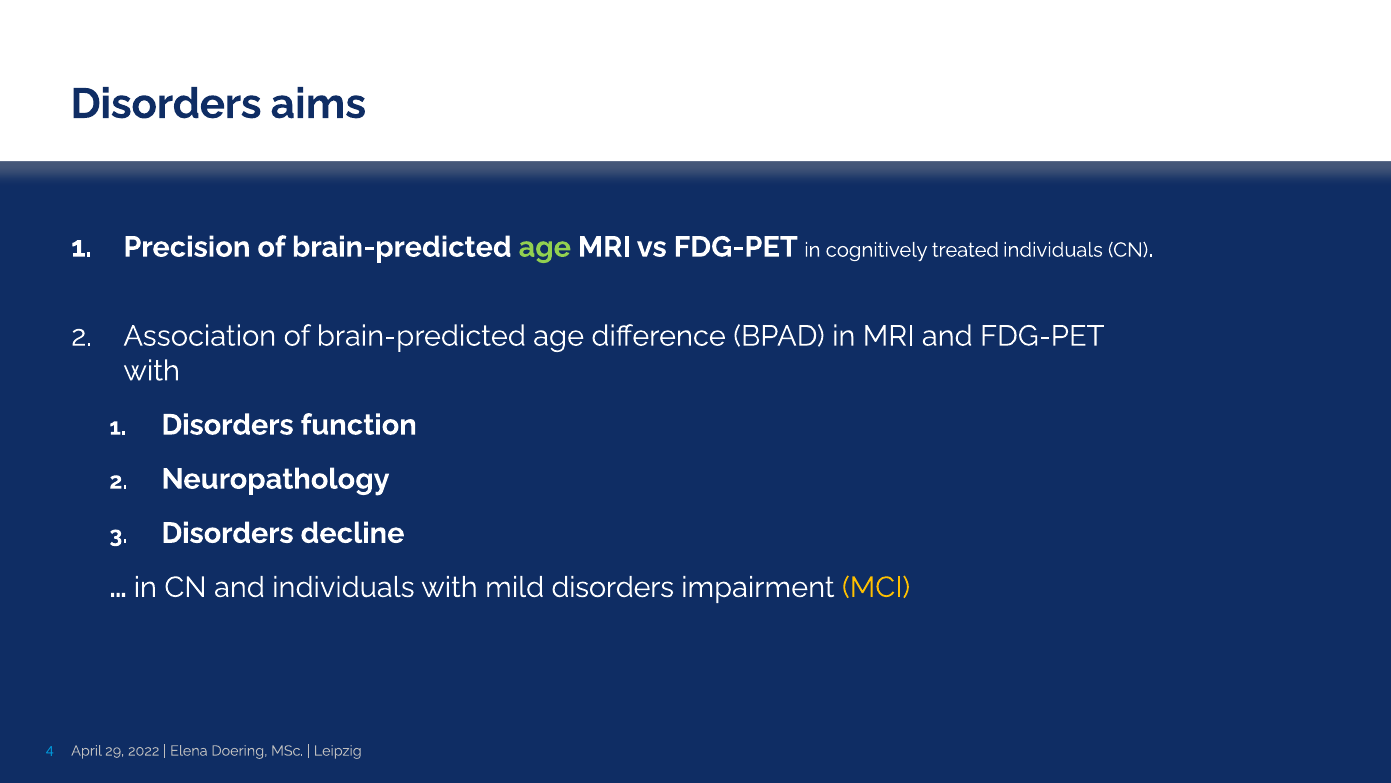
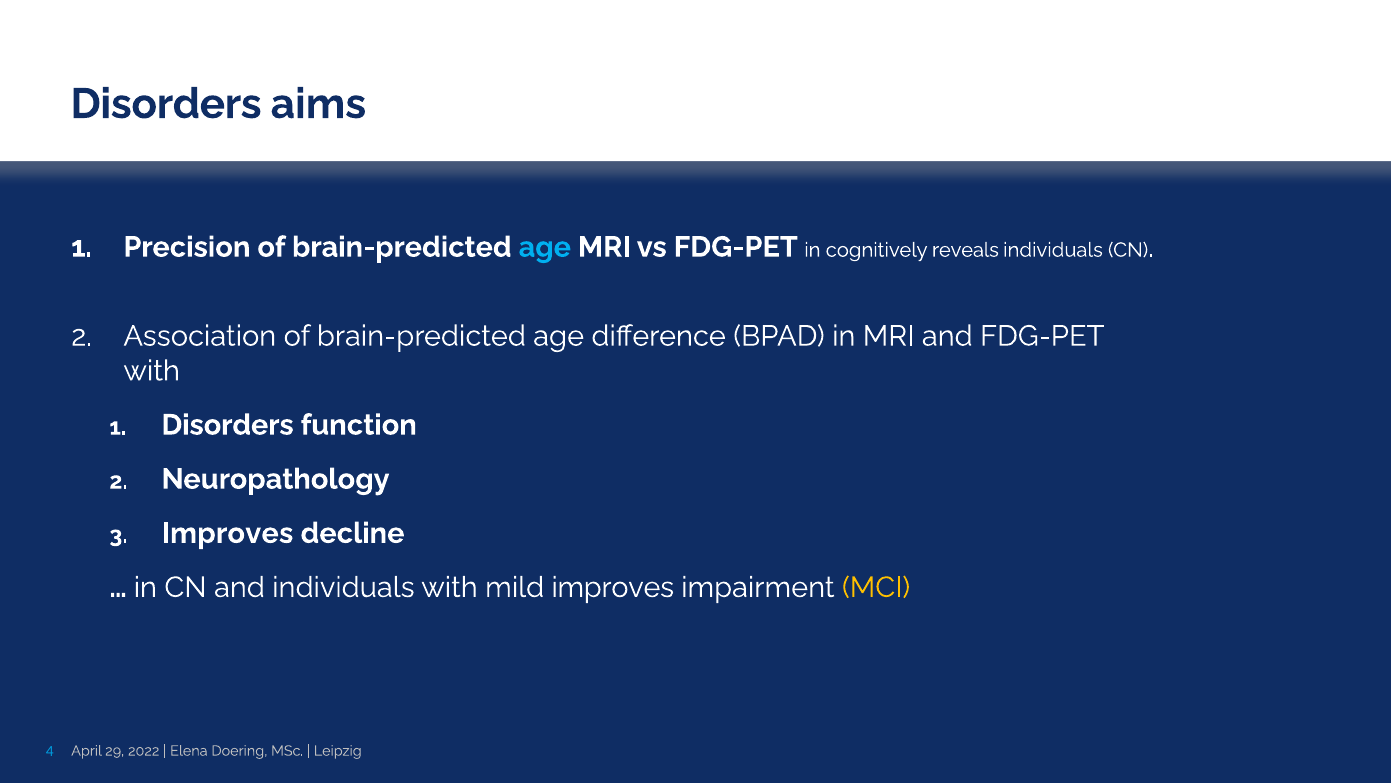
age at (545, 247) colour: light green -> light blue
treated: treated -> reveals
Disorders at (228, 533): Disorders -> Improves
mild disorders: disorders -> improves
